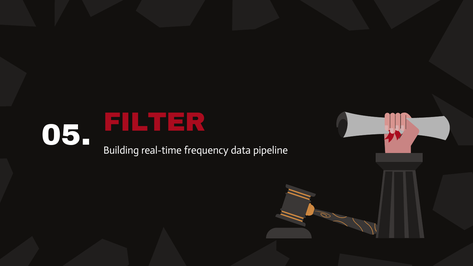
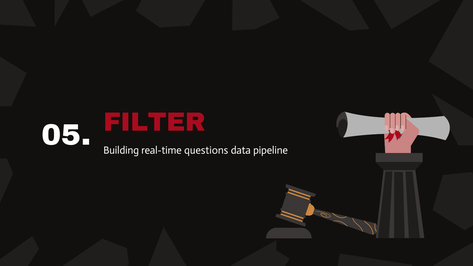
frequency: frequency -> questions
